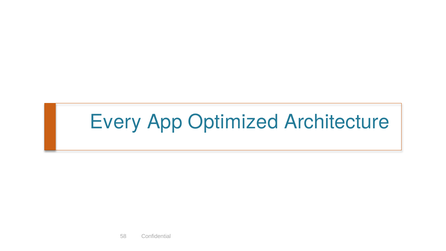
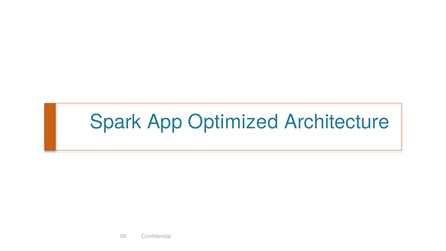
Every: Every -> Spark
